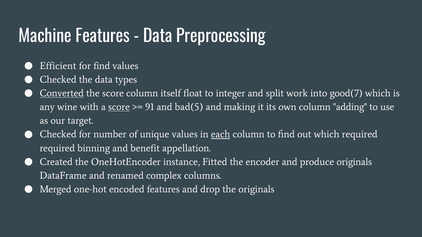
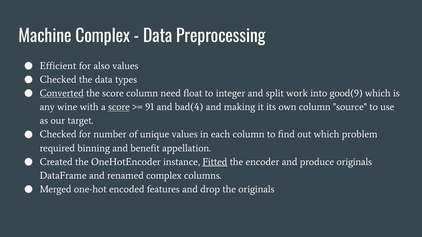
Machine Features: Features -> Complex
for find: find -> also
itself: itself -> need
good(7: good(7 -> good(9
bad(5: bad(5 -> bad(4
adding: adding -> source
each underline: present -> none
which required: required -> problem
Fitted underline: none -> present
